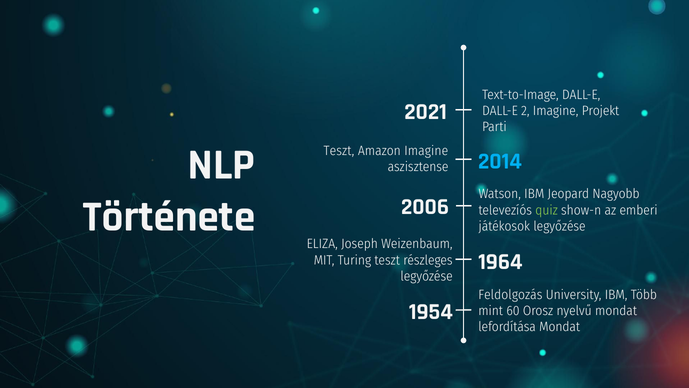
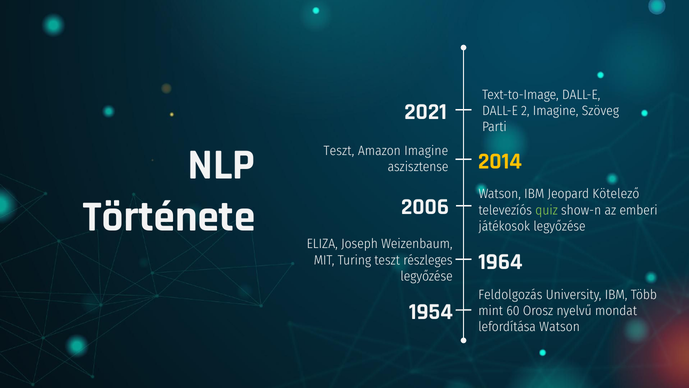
Projekt: Projekt -> Szöveg
2014 colour: light blue -> yellow
Nagyobb: Nagyobb -> Kötelező
lefordítása Mondat: Mondat -> Watson
